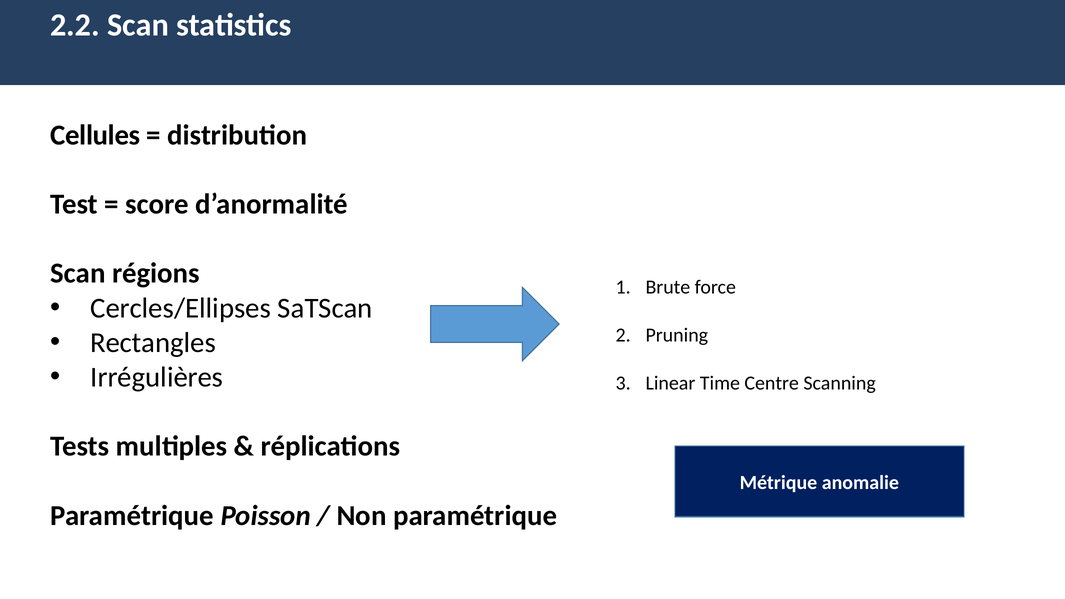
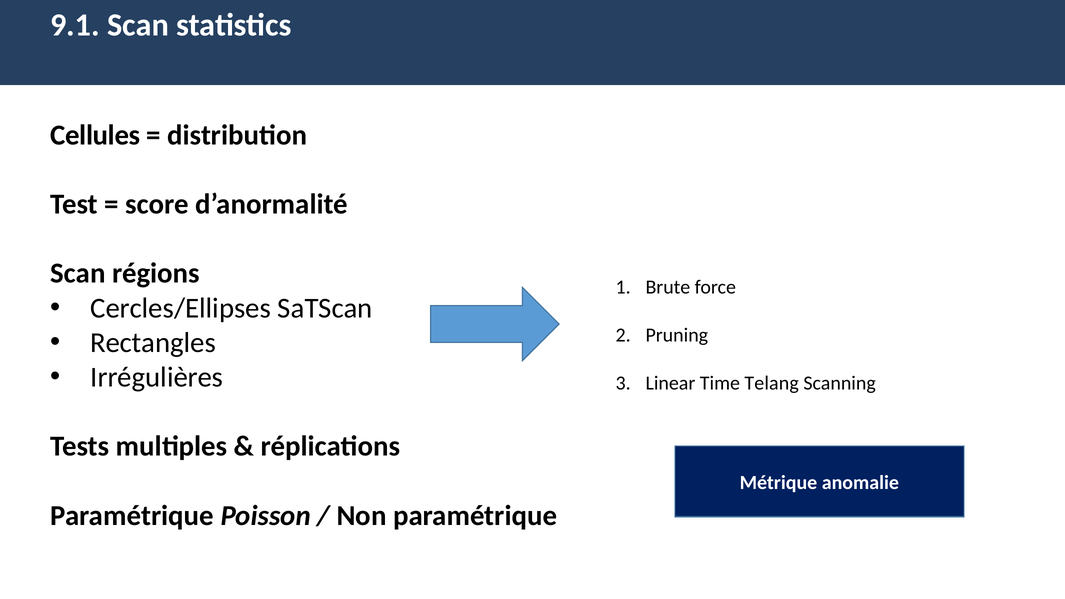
2.2: 2.2 -> 9.1
Centre: Centre -> Telang
